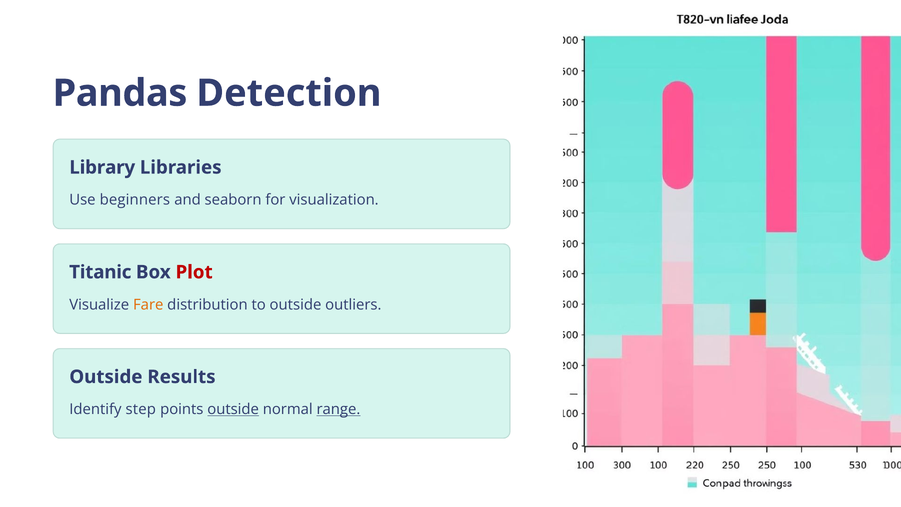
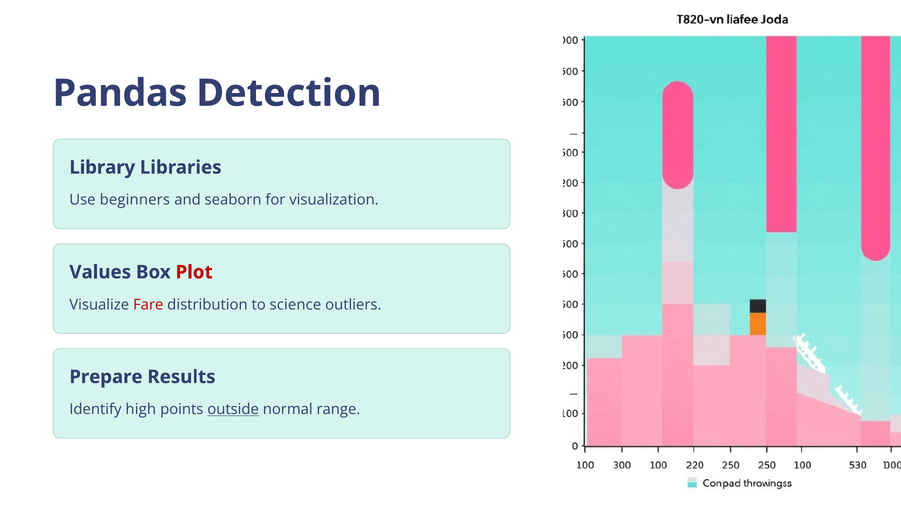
Titanic: Titanic -> Values
Fare colour: orange -> red
to outside: outside -> science
Outside at (106, 377): Outside -> Prepare
step: step -> high
range underline: present -> none
